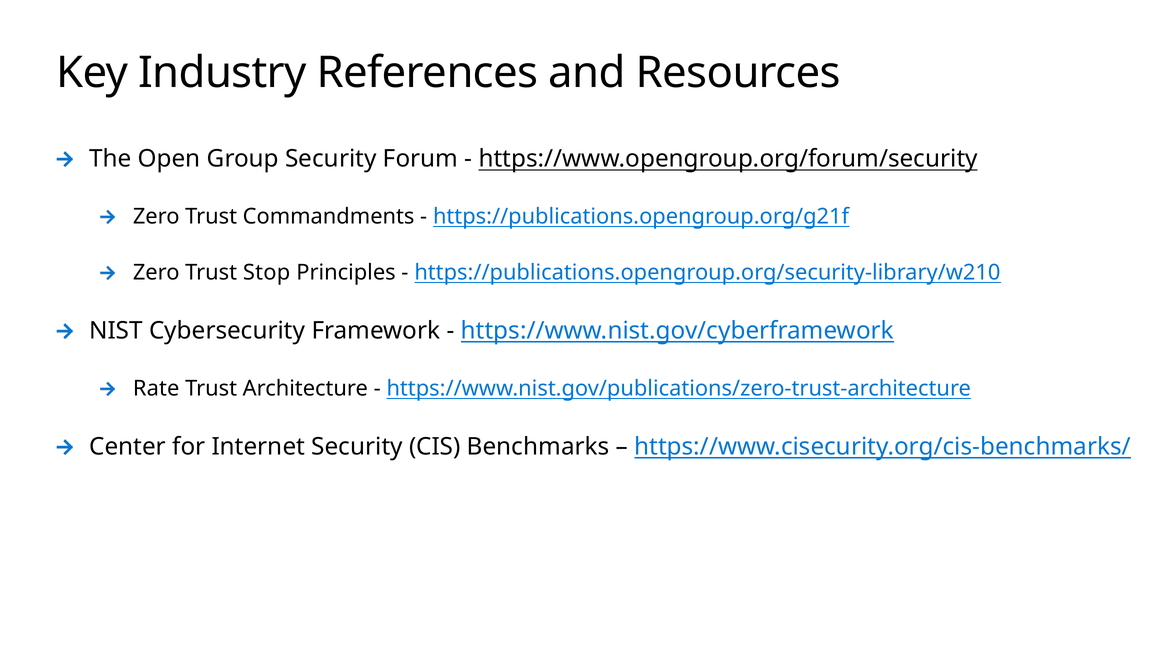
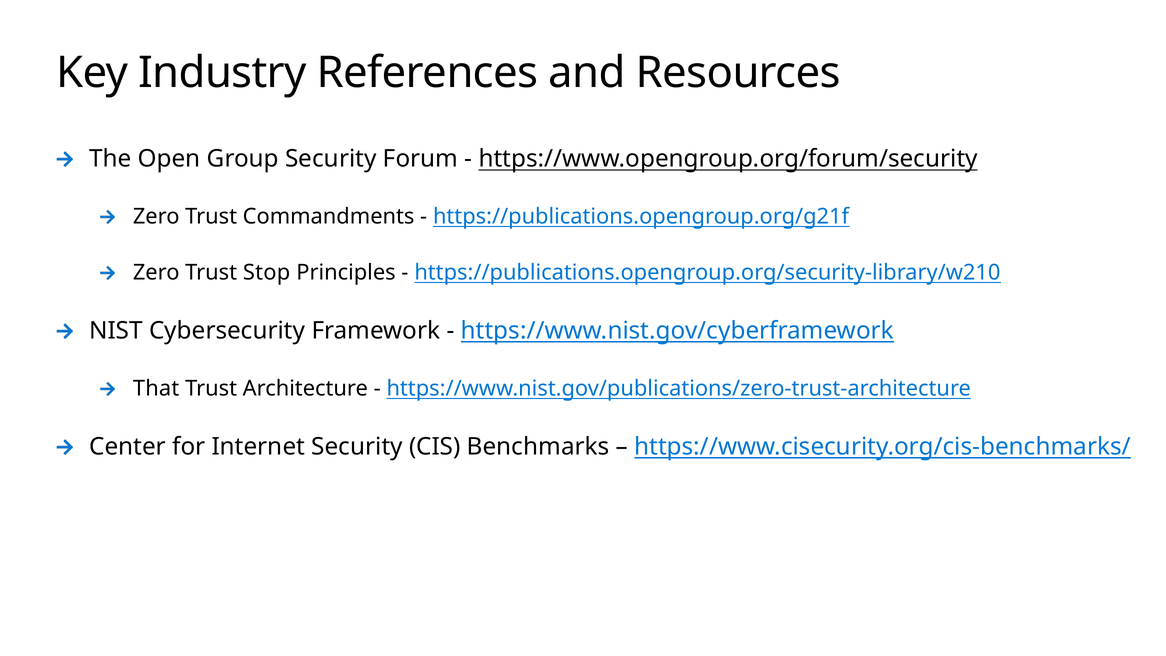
Rate: Rate -> That
